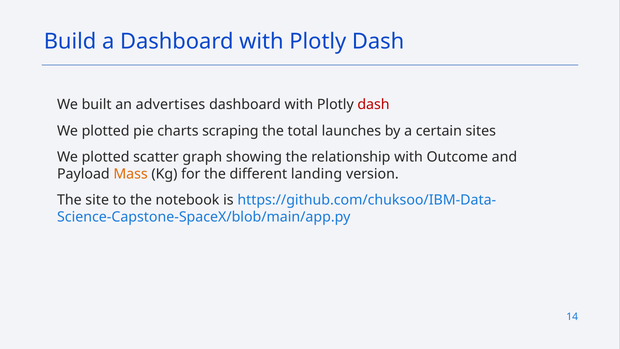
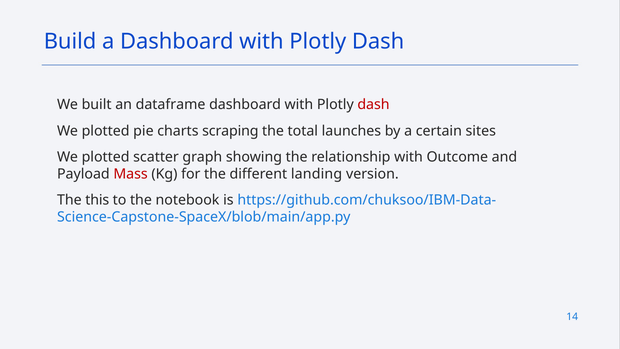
advertises: advertises -> dataframe
Mass colour: orange -> red
site: site -> this
